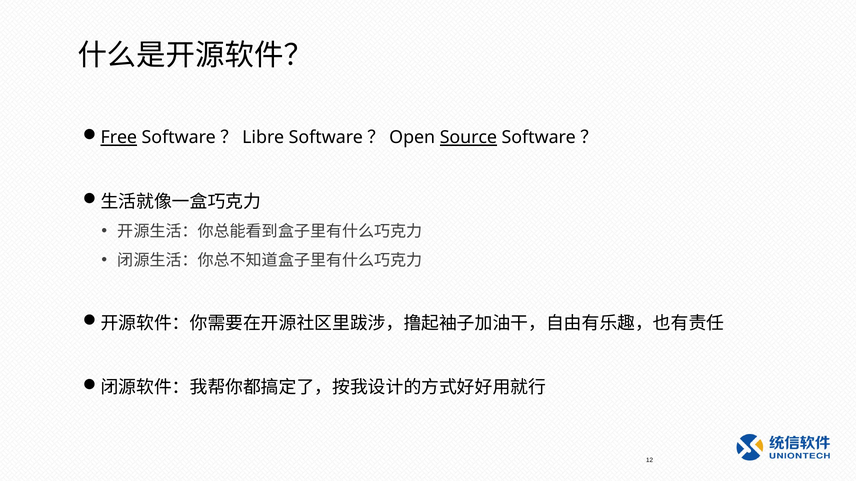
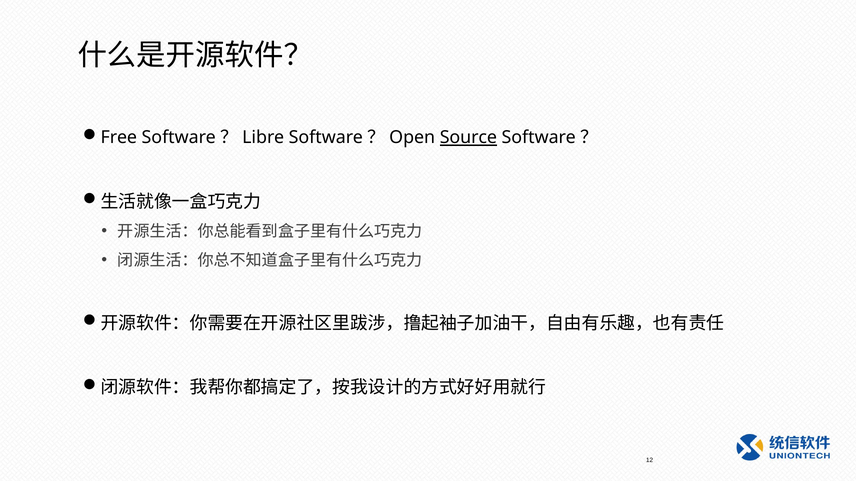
Free underline: present -> none
